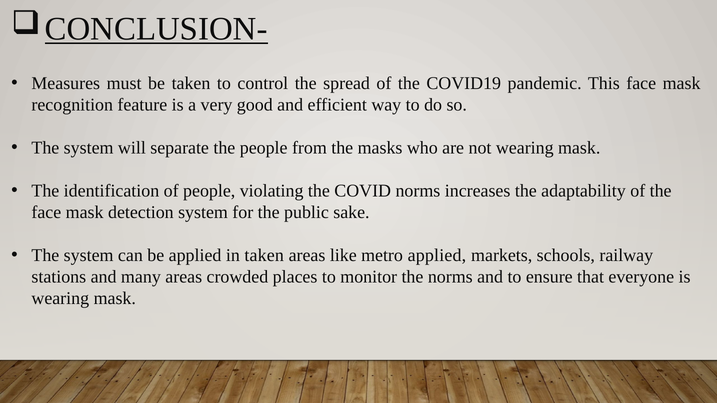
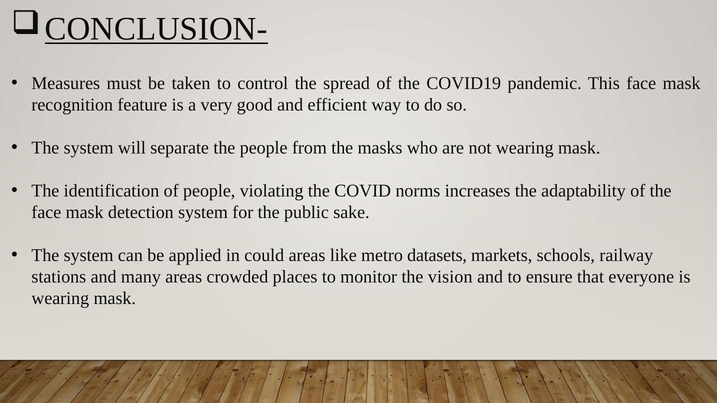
in taken: taken -> could
metro applied: applied -> datasets
the norms: norms -> vision
